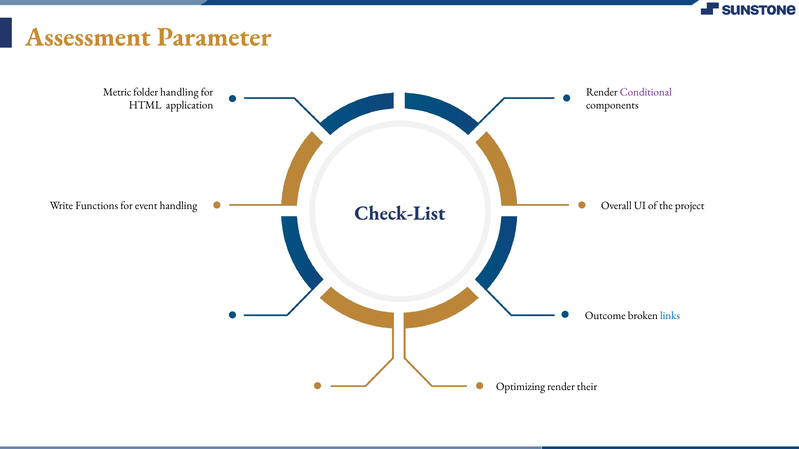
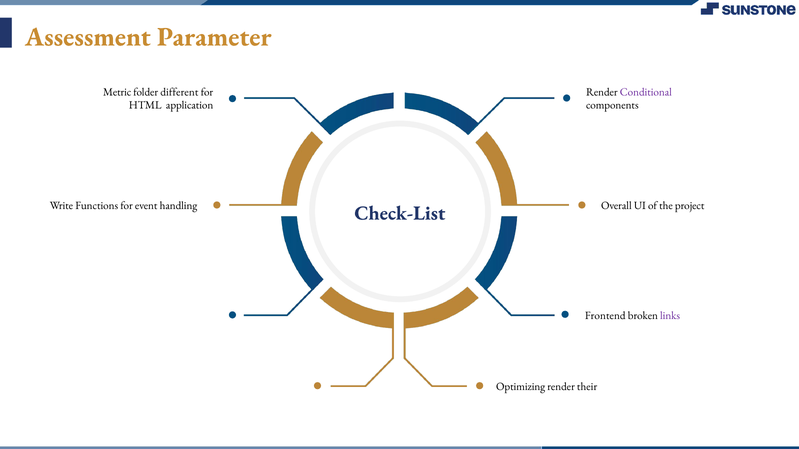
folder handling: handling -> different
Outcome: Outcome -> Frontend
links colour: blue -> purple
